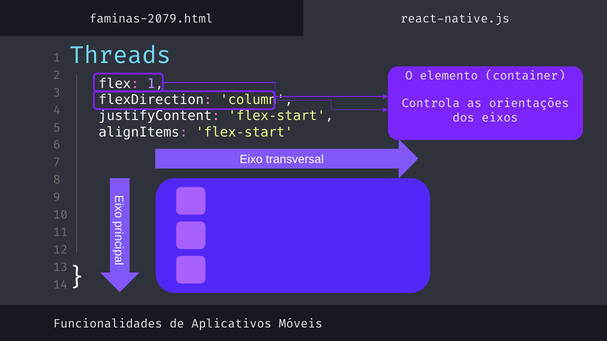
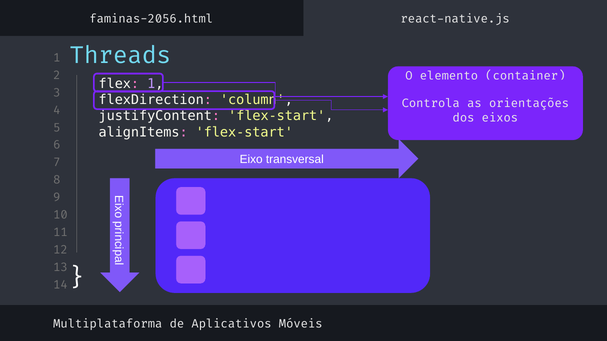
faminas-2079.html: faminas-2079.html -> faminas-2056.html
Funcionalidades: Funcionalidades -> Multiplataforma
